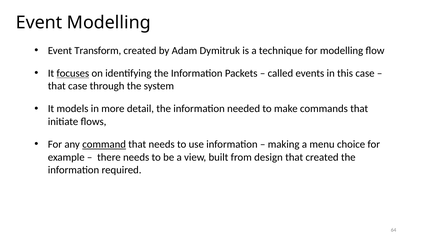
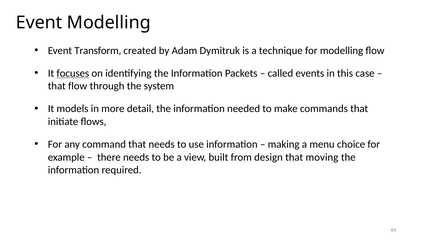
that case: case -> flow
command underline: present -> none
that created: created -> moving
